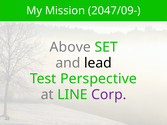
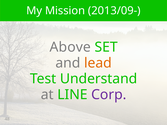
2047/09-: 2047/09- -> 2013/09-
lead colour: black -> orange
Perspective: Perspective -> Understand
